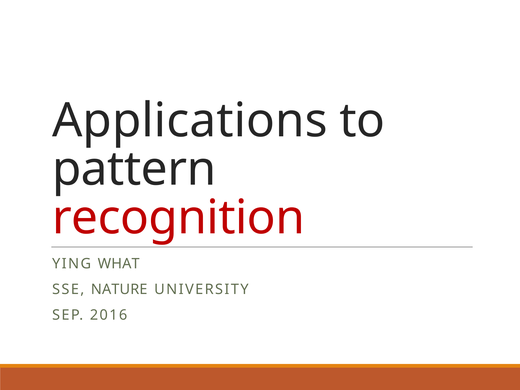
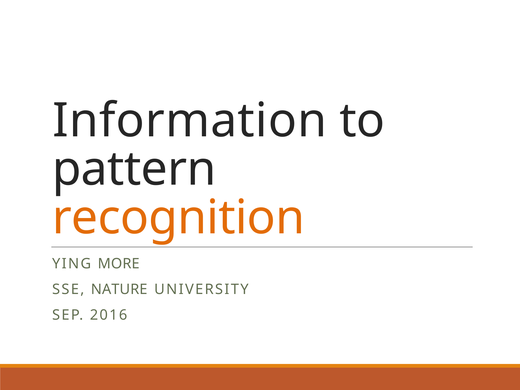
Applications: Applications -> Information
recognition colour: red -> orange
WHAT: WHAT -> MORE
